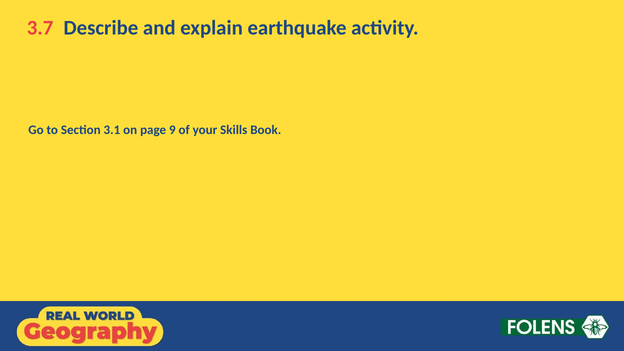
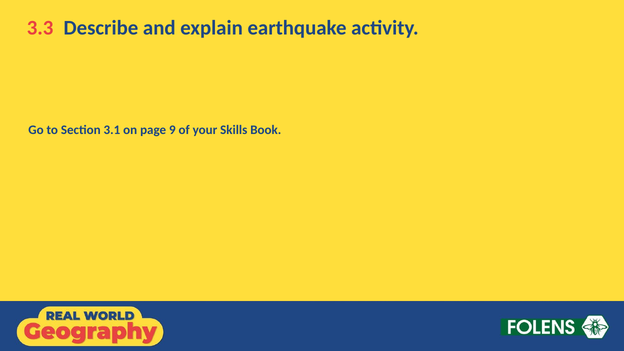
3.7: 3.7 -> 3.3
